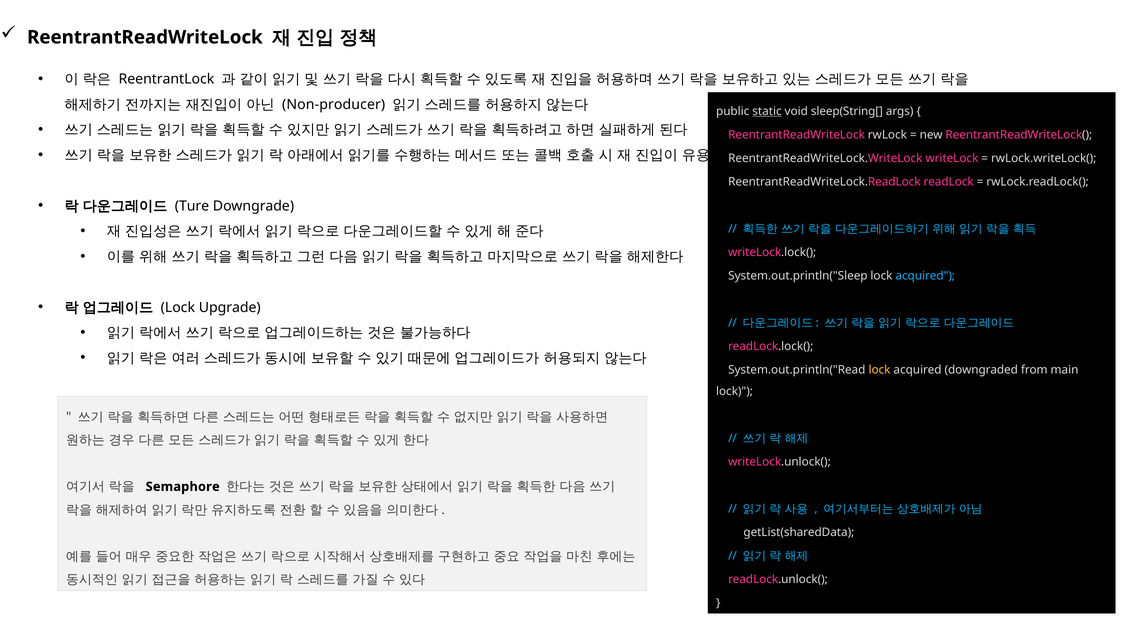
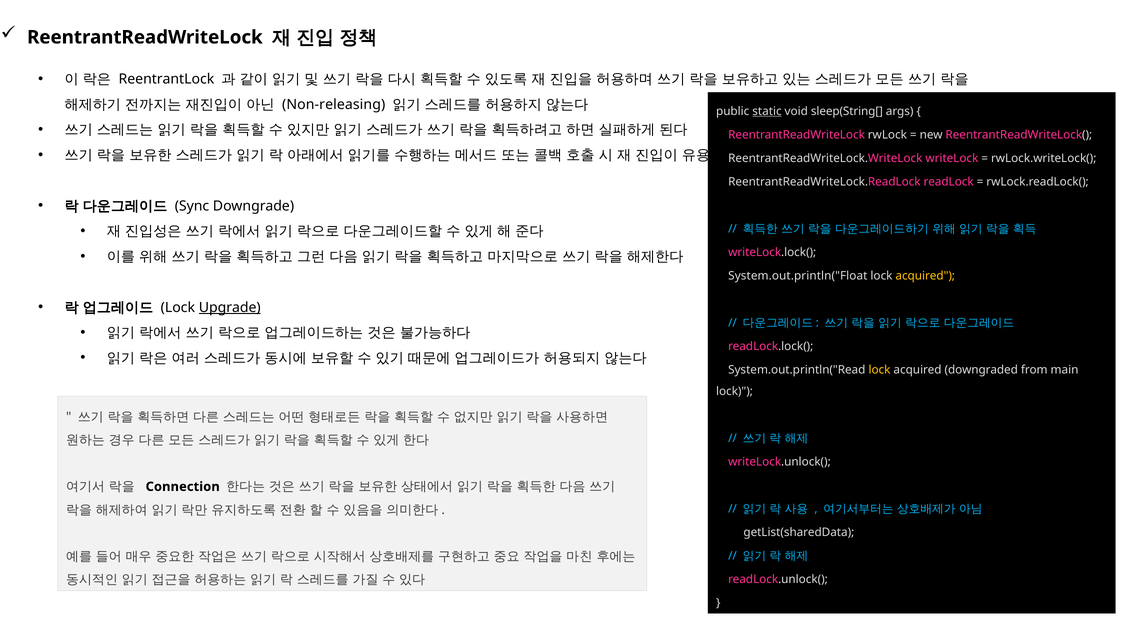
Non-producer: Non-producer -> Non-releasing
Ture: Ture -> Sync
System.out.println("Sleep: System.out.println("Sleep -> System.out.println("Float
acquired at (925, 276) colour: light blue -> yellow
Upgrade underline: none -> present
Semaphore: Semaphore -> Connection
